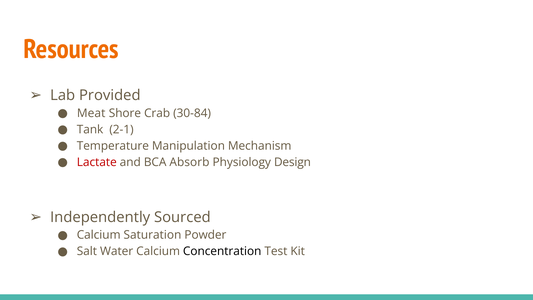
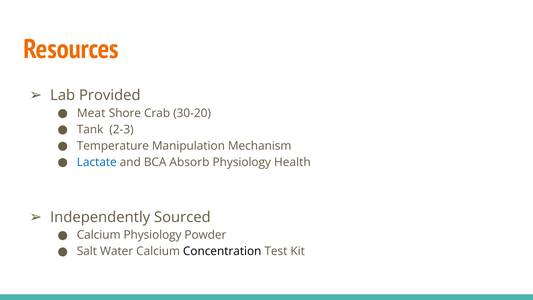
30-84: 30-84 -> 30-20
2-1: 2-1 -> 2-3
Lactate colour: red -> blue
Design: Design -> Health
Calcium Saturation: Saturation -> Physiology
